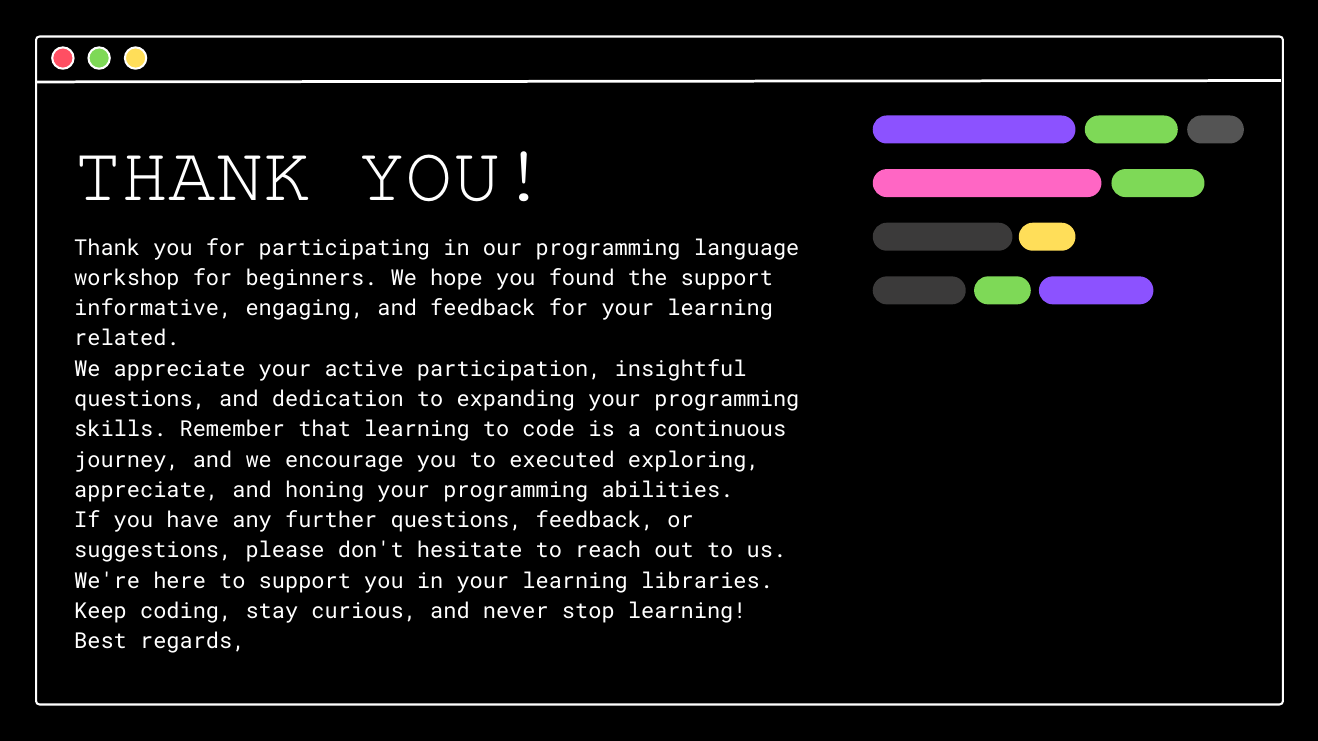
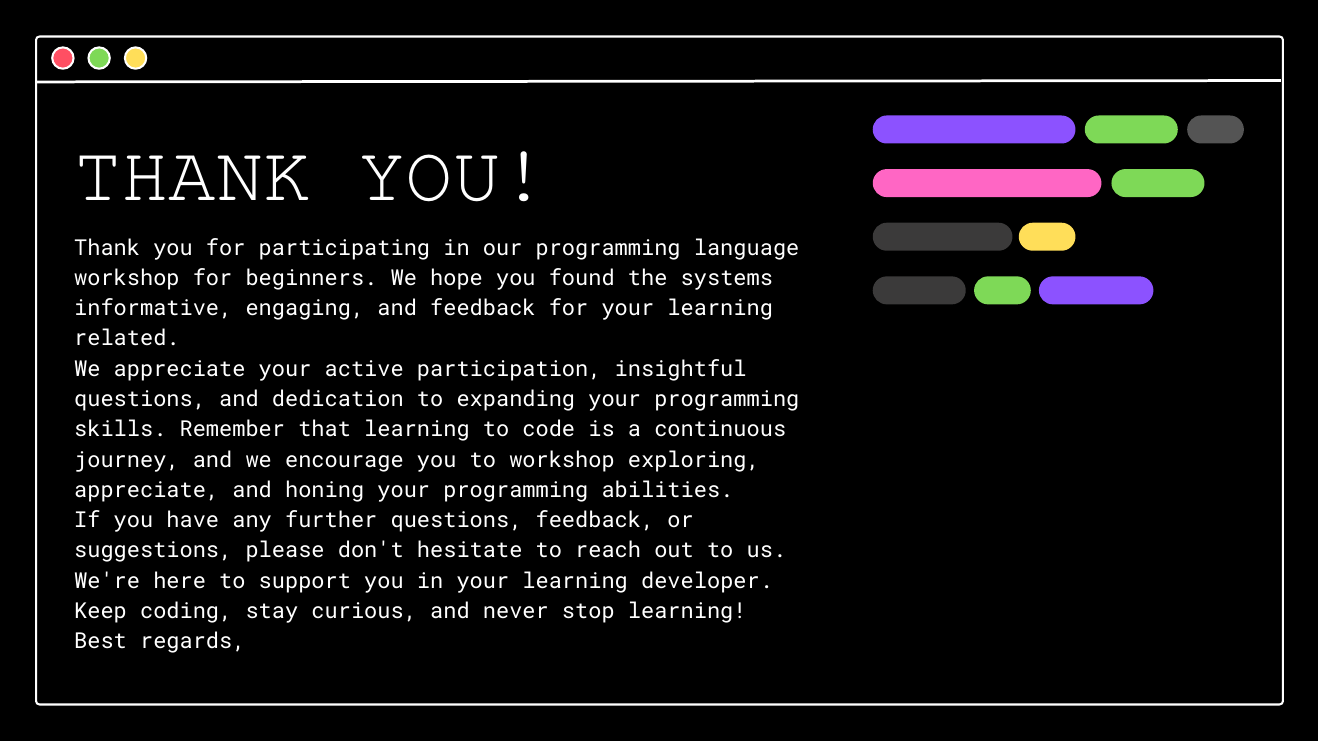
the support: support -> systems
to executed: executed -> workshop
libraries: libraries -> developer
